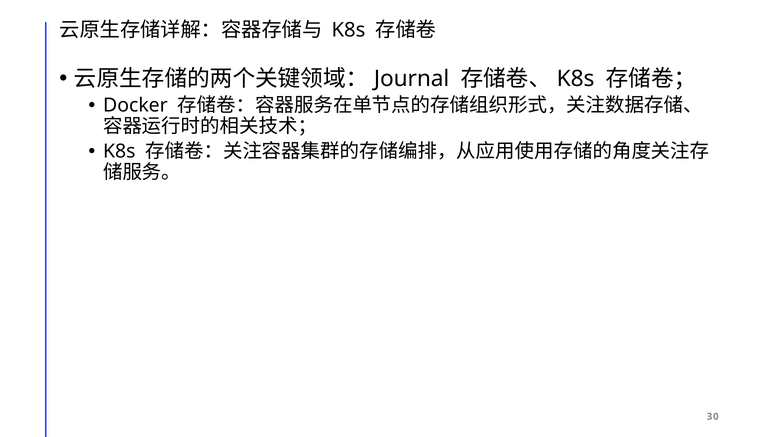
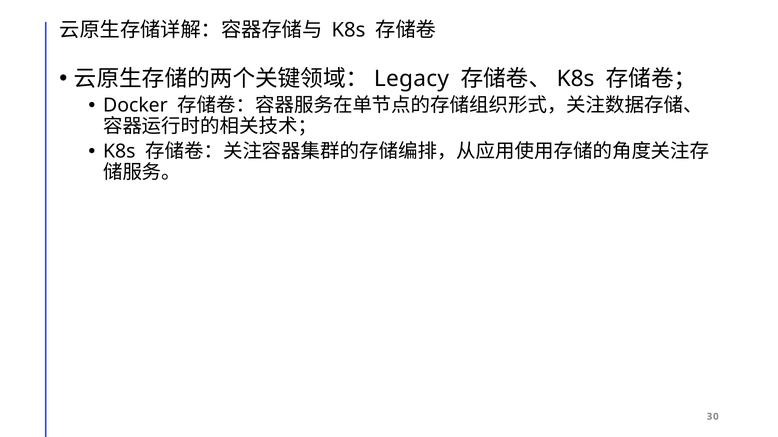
Journal: Journal -> Legacy
